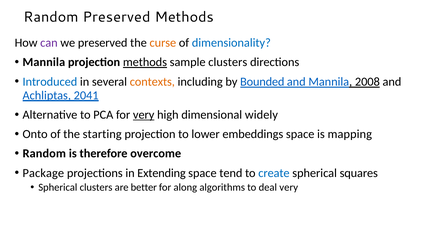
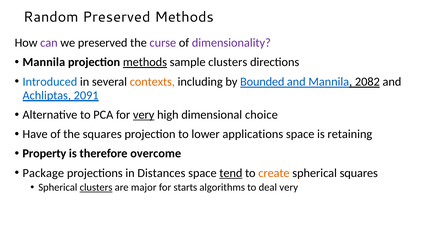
curse colour: orange -> purple
dimensionality colour: blue -> purple
2008: 2008 -> 2082
2041: 2041 -> 2091
widely: widely -> choice
Onto: Onto -> Have
the starting: starting -> squares
embeddings: embeddings -> applications
mapping: mapping -> retaining
Random at (44, 153): Random -> Property
Extending: Extending -> Distances
tend underline: none -> present
create colour: blue -> orange
clusters at (96, 187) underline: none -> present
better: better -> major
along: along -> starts
